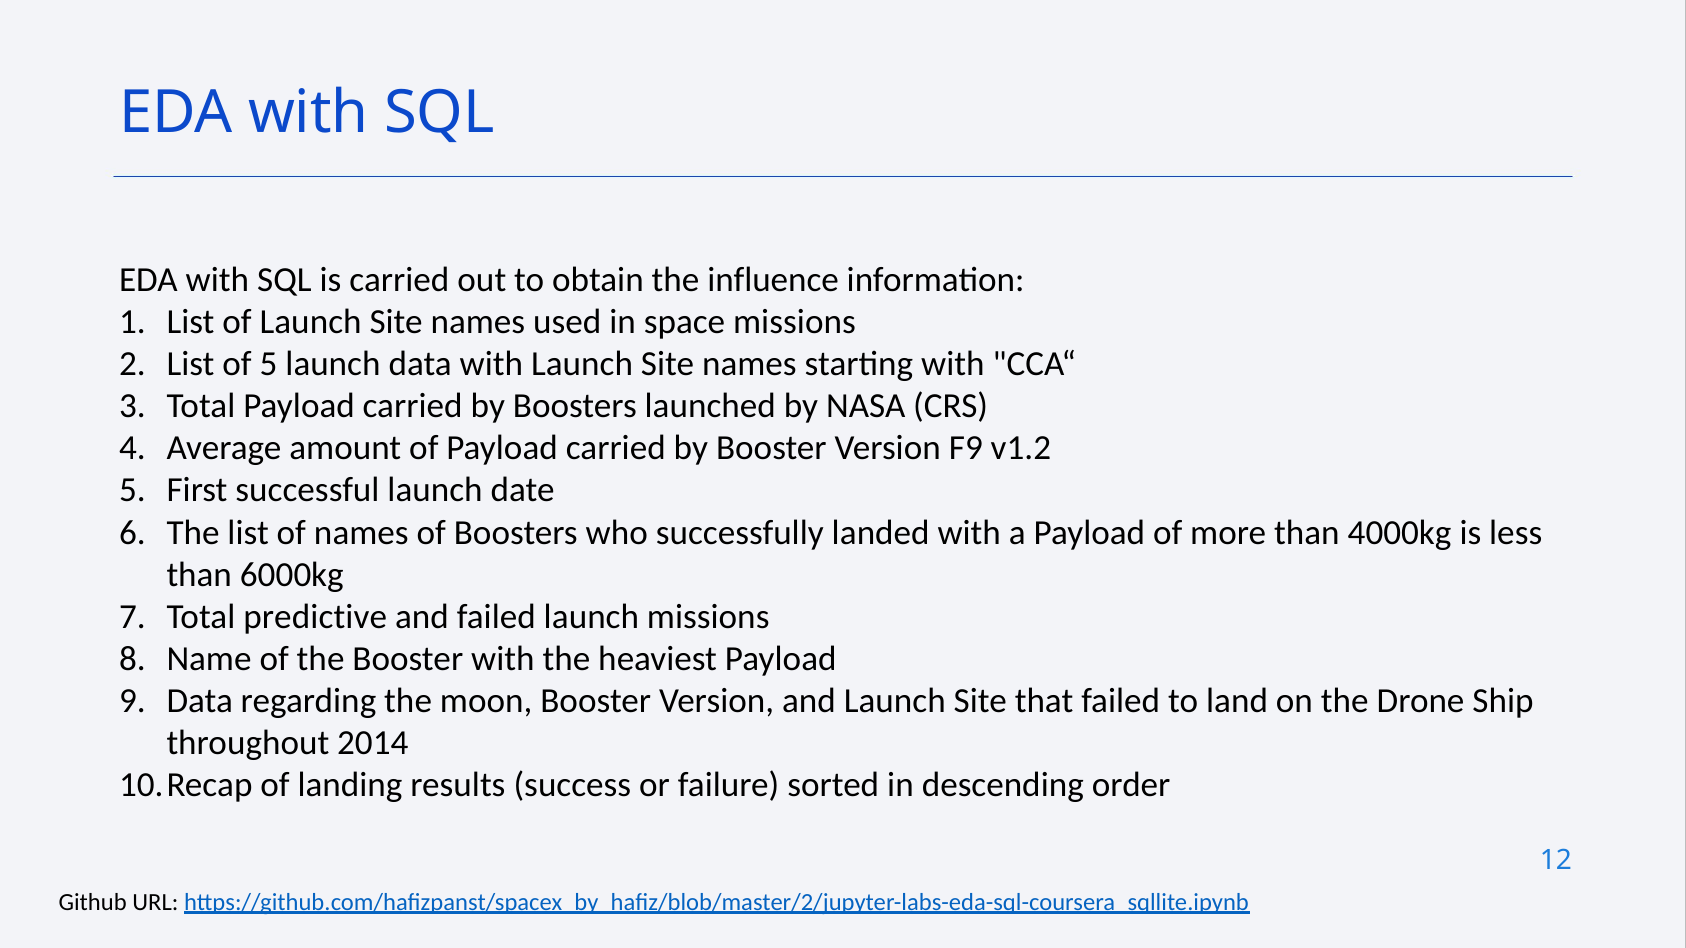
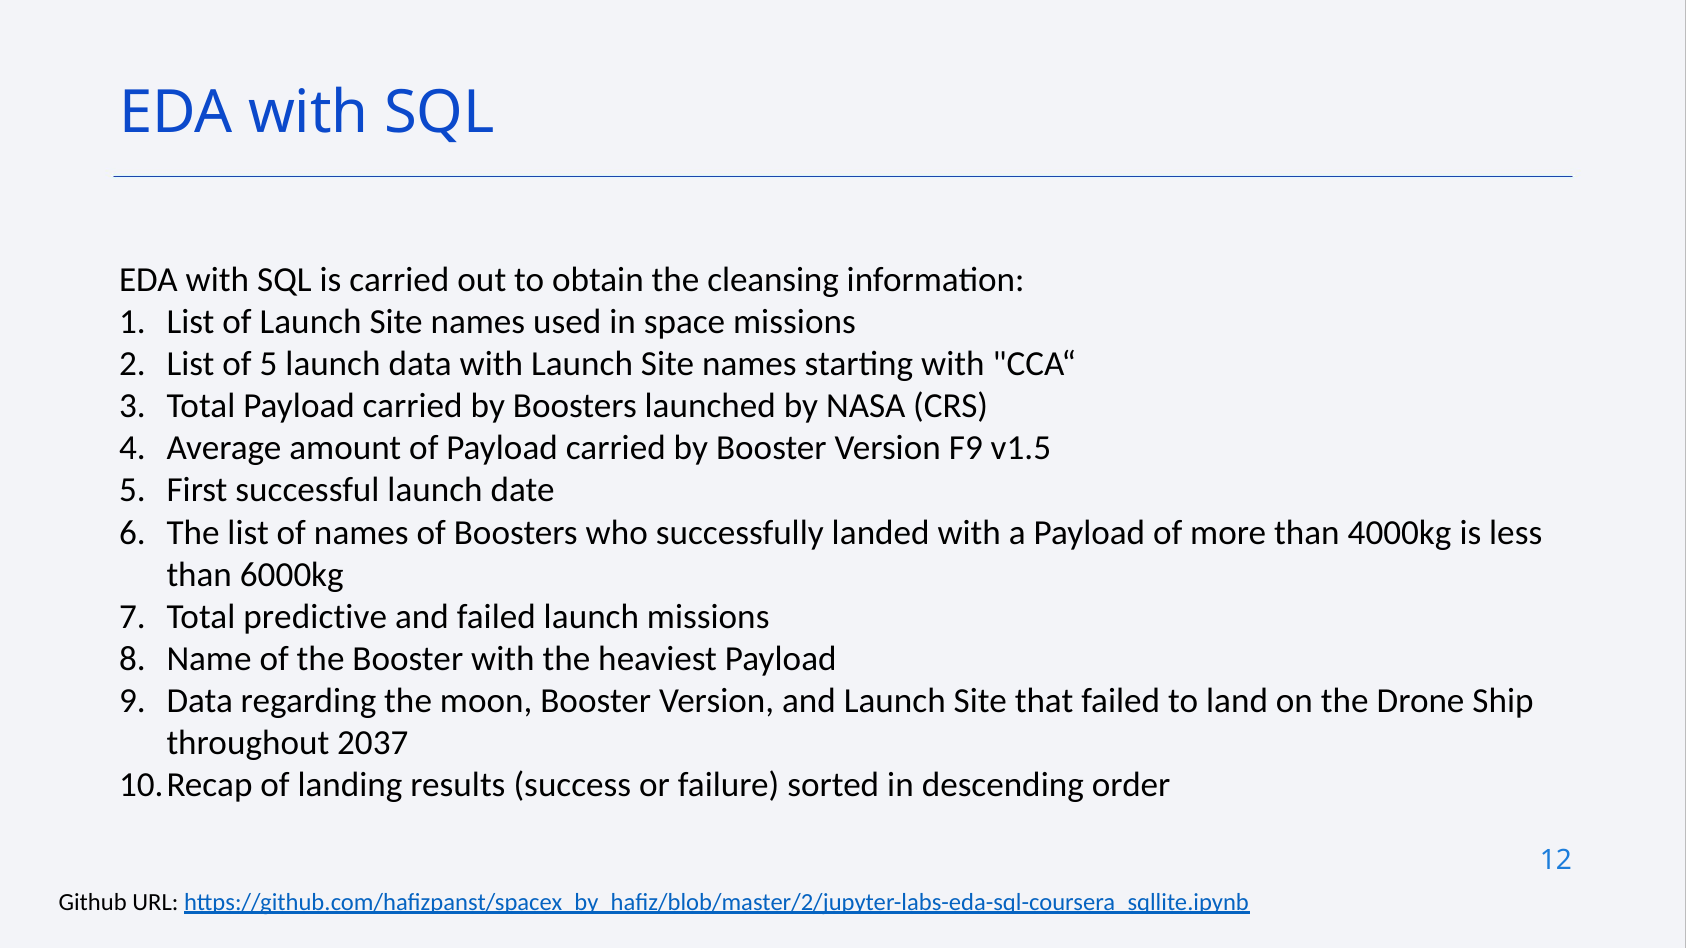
influence: influence -> cleansing
v1.2: v1.2 -> v1.5
2014: 2014 -> 2037
